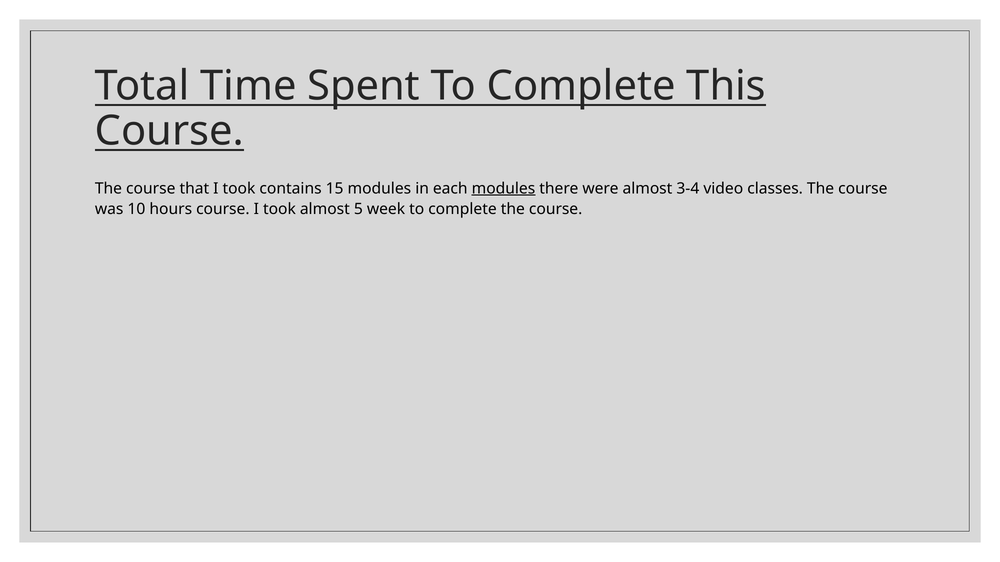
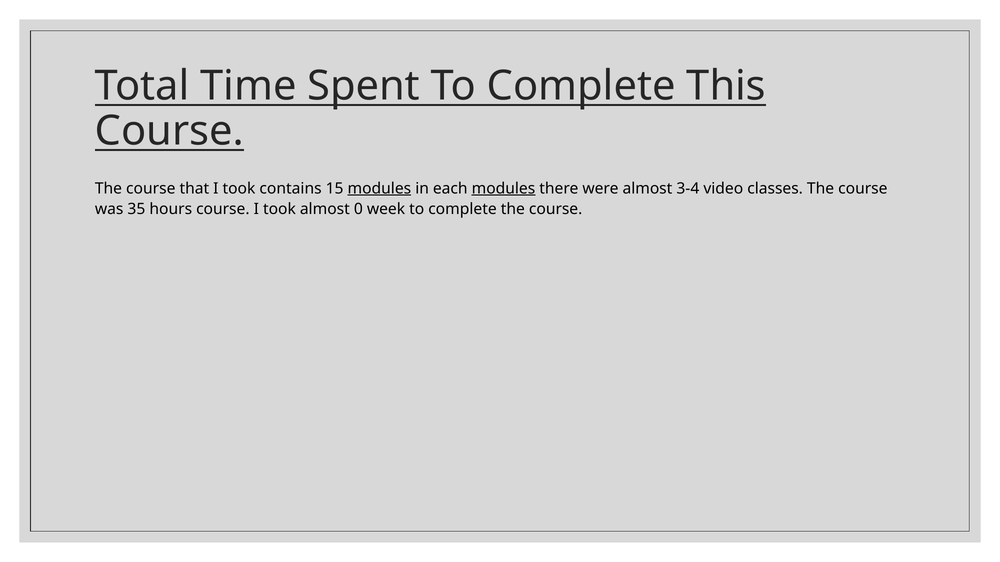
modules at (379, 189) underline: none -> present
10: 10 -> 35
5: 5 -> 0
